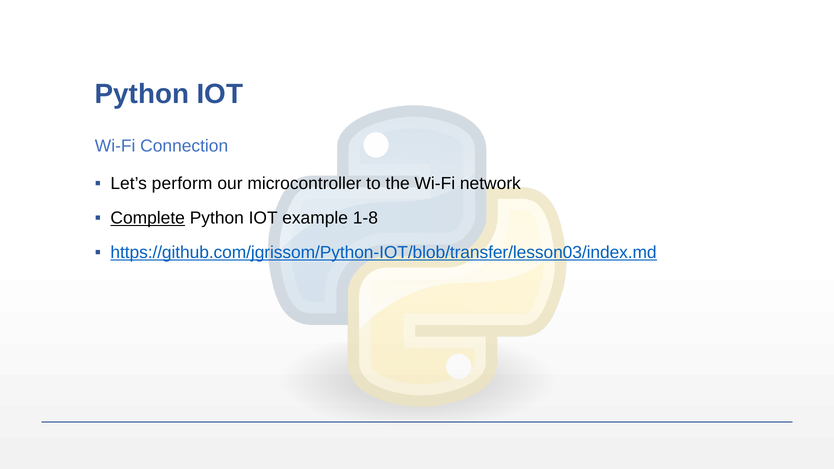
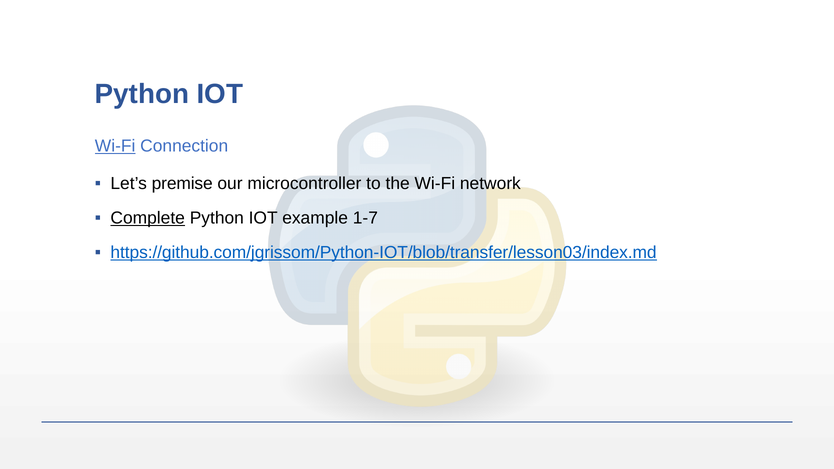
Wi-Fi at (115, 146) underline: none -> present
perform: perform -> premise
1-8: 1-8 -> 1-7
